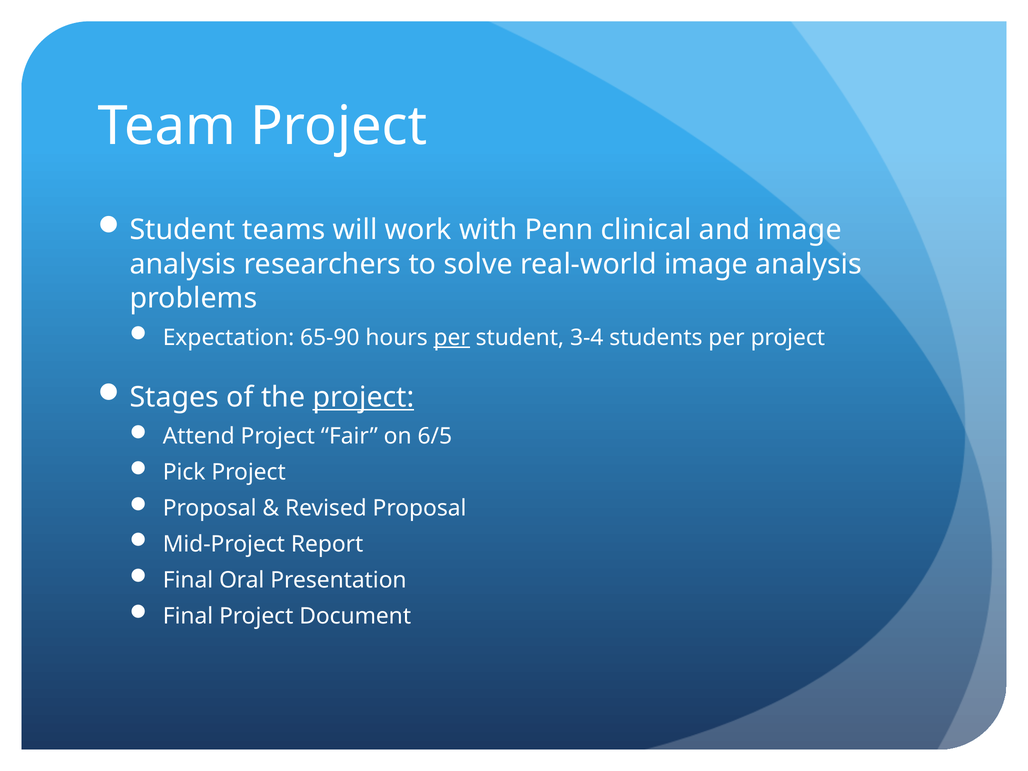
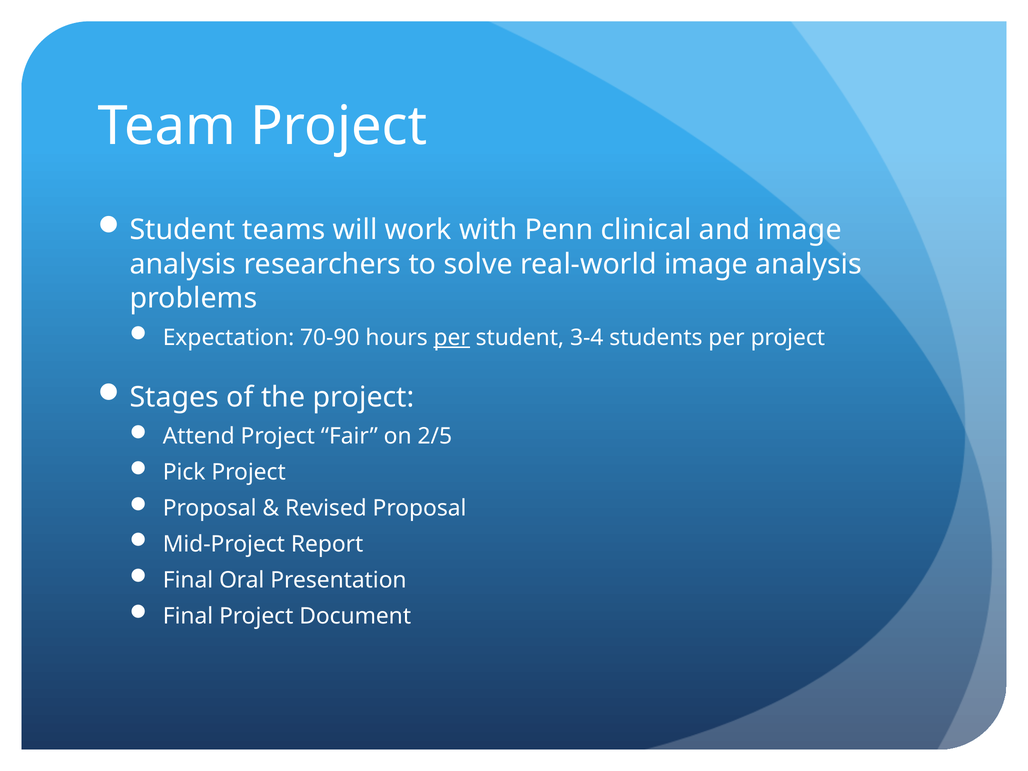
65-90: 65-90 -> 70-90
project at (363, 397) underline: present -> none
6/5: 6/5 -> 2/5
